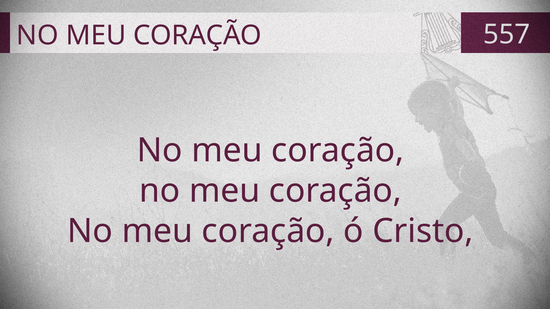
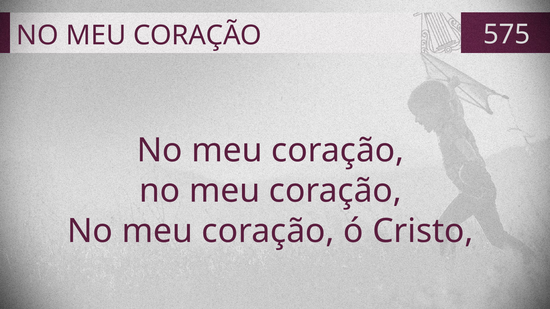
557: 557 -> 575
